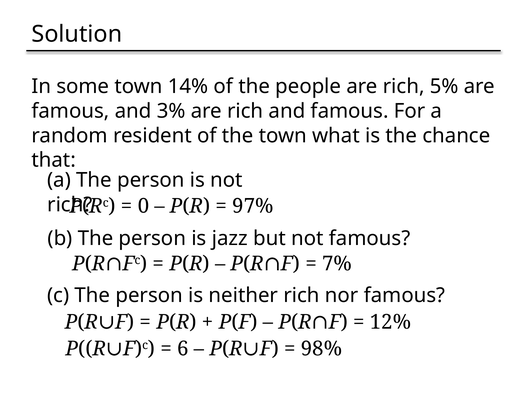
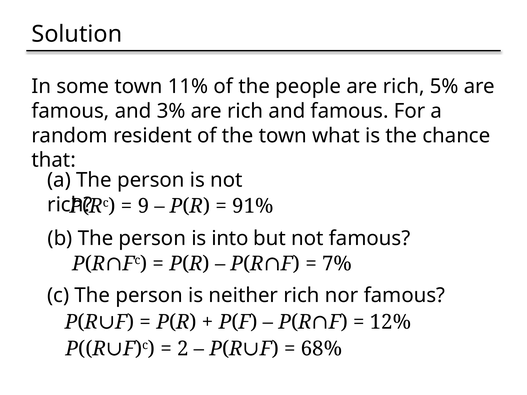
14%: 14% -> 11%
0: 0 -> 9
97%: 97% -> 91%
jazz: jazz -> into
6: 6 -> 2
98%: 98% -> 68%
